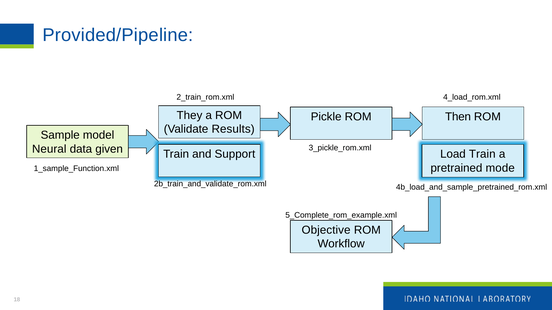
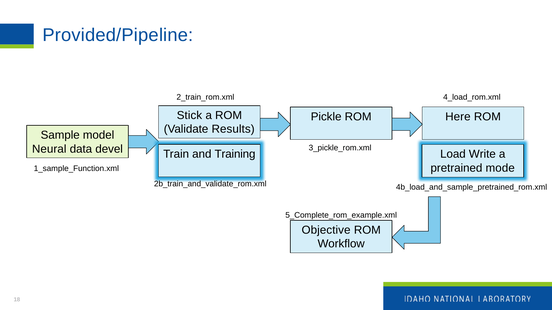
They: They -> Stick
Then: Then -> Here
given: given -> devel
Support: Support -> Training
Load Train: Train -> Write
